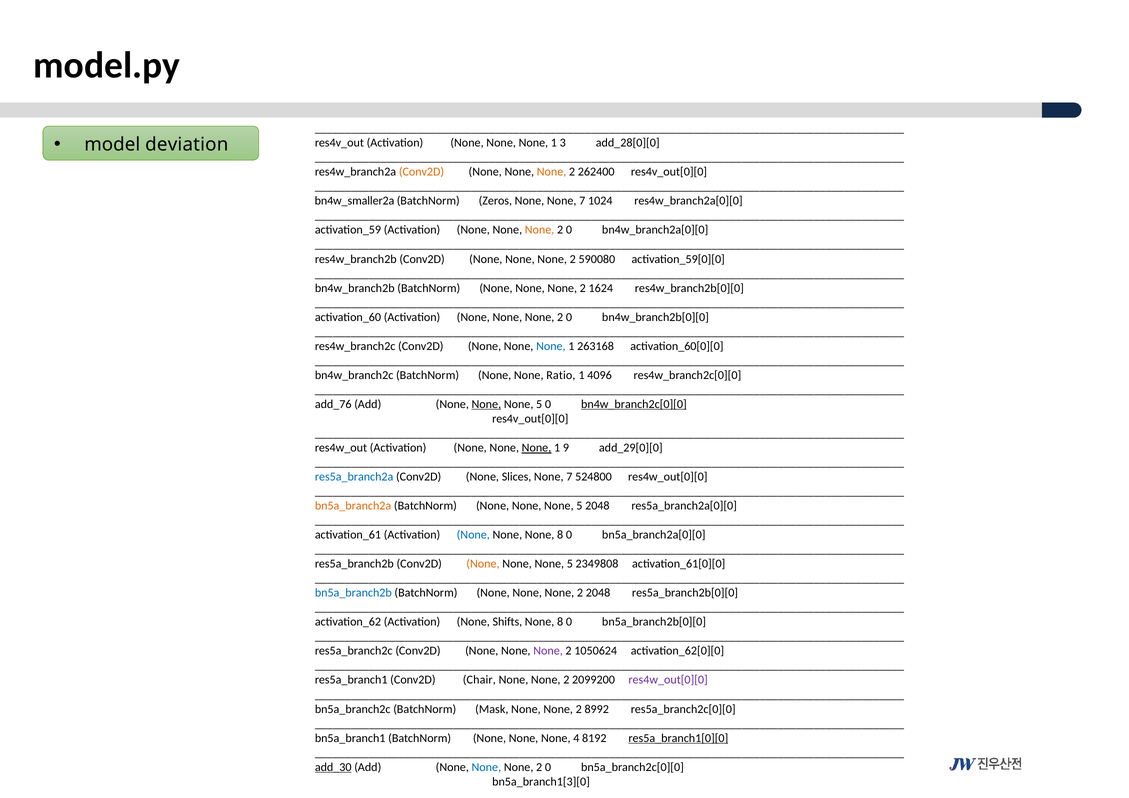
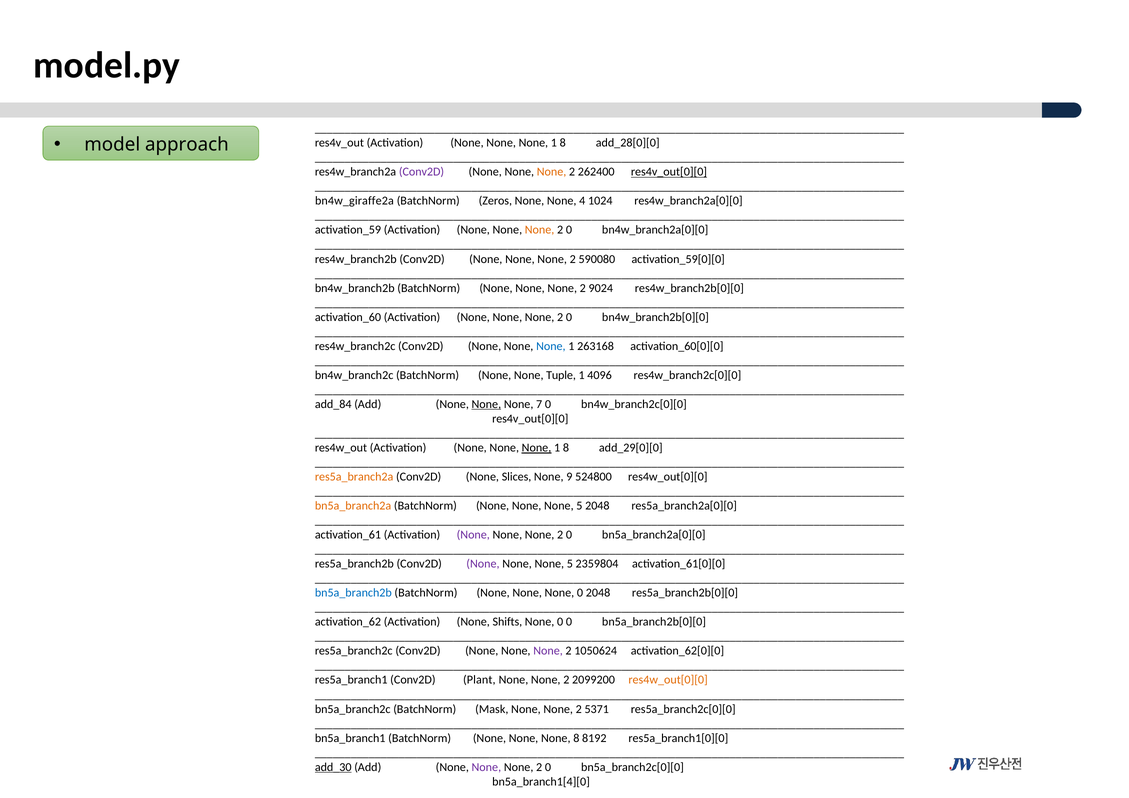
deviation: deviation -> approach
3 at (563, 143): 3 -> 8
Conv2D at (422, 172) colour: orange -> purple
res4v_out[0][0 at (669, 172) underline: none -> present
bn4w_smaller2a: bn4w_smaller2a -> bn4w_giraffe2a
None None 7: 7 -> 4
1624: 1624 -> 9024
Ratio: Ratio -> Tuple
add_76: add_76 -> add_84
5 at (539, 404): 5 -> 7
bn4w_branch2c[0][0 underline: present -> none
9 at (566, 448): 9 -> 8
res5a_branch2a colour: blue -> orange
7 at (569, 477): 7 -> 9
None at (473, 535) colour: blue -> purple
8 at (560, 535): 8 -> 2
None at (483, 564) colour: orange -> purple
2349808: 2349808 -> 2359804
2 at (580, 593): 2 -> 0
8 at (560, 622): 8 -> 0
Chair: Chair -> Plant
res4w_out[0][0 at (668, 680) colour: purple -> orange
8992: 8992 -> 5371
None 4: 4 -> 8
res5a_branch1[0][0 underline: present -> none
None at (486, 767) colour: blue -> purple
bn5a_branch1[3][0: bn5a_branch1[3][0 -> bn5a_branch1[4][0
